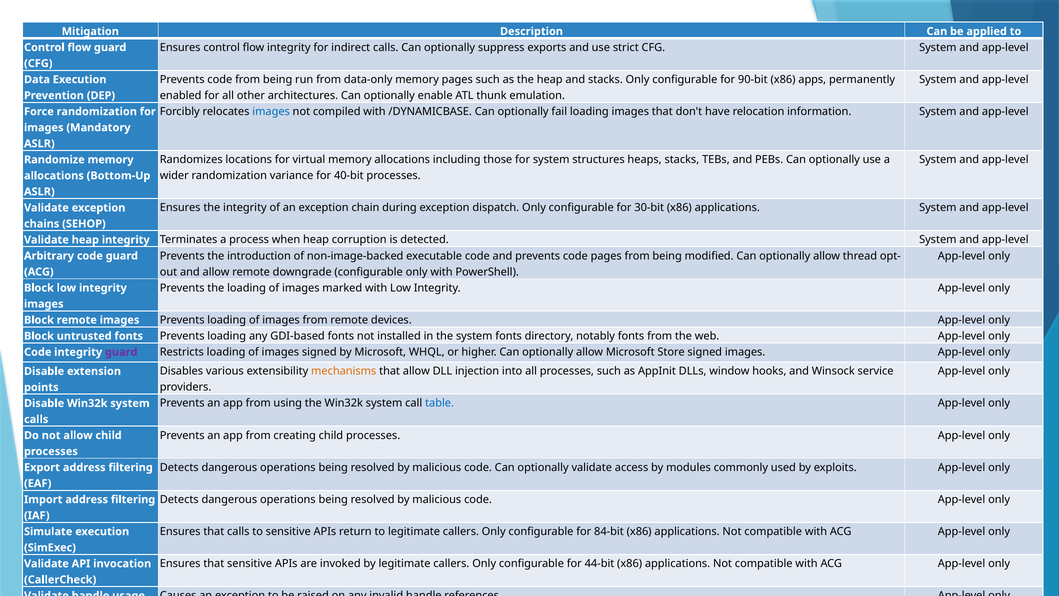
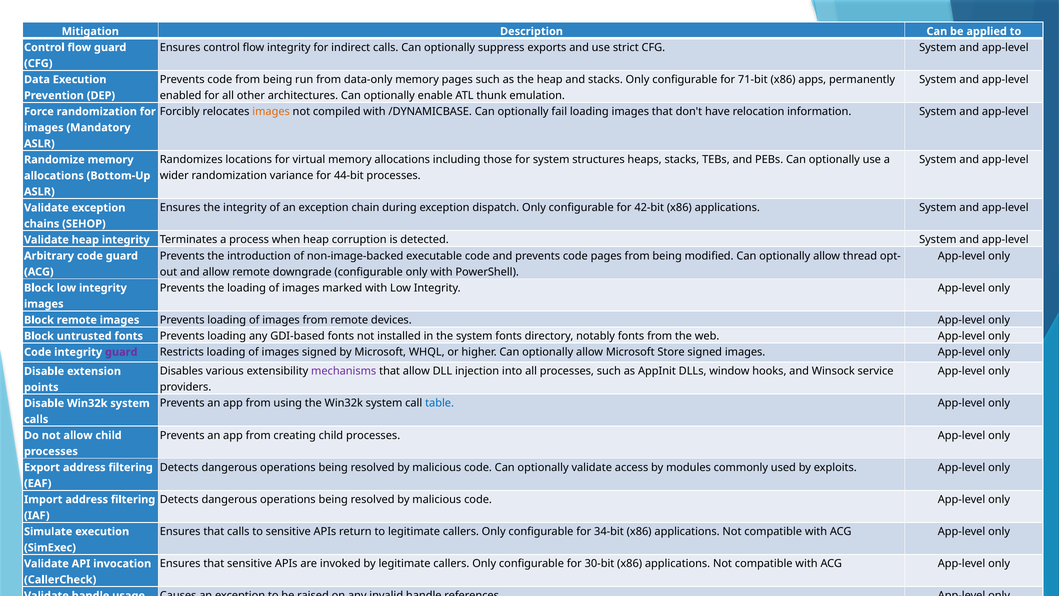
90-bit: 90-bit -> 71-bit
images at (271, 112) colour: blue -> orange
40-bit: 40-bit -> 44-bit
30-bit: 30-bit -> 42-bit
mechanisms colour: orange -> purple
84-bit: 84-bit -> 34-bit
44-bit: 44-bit -> 30-bit
